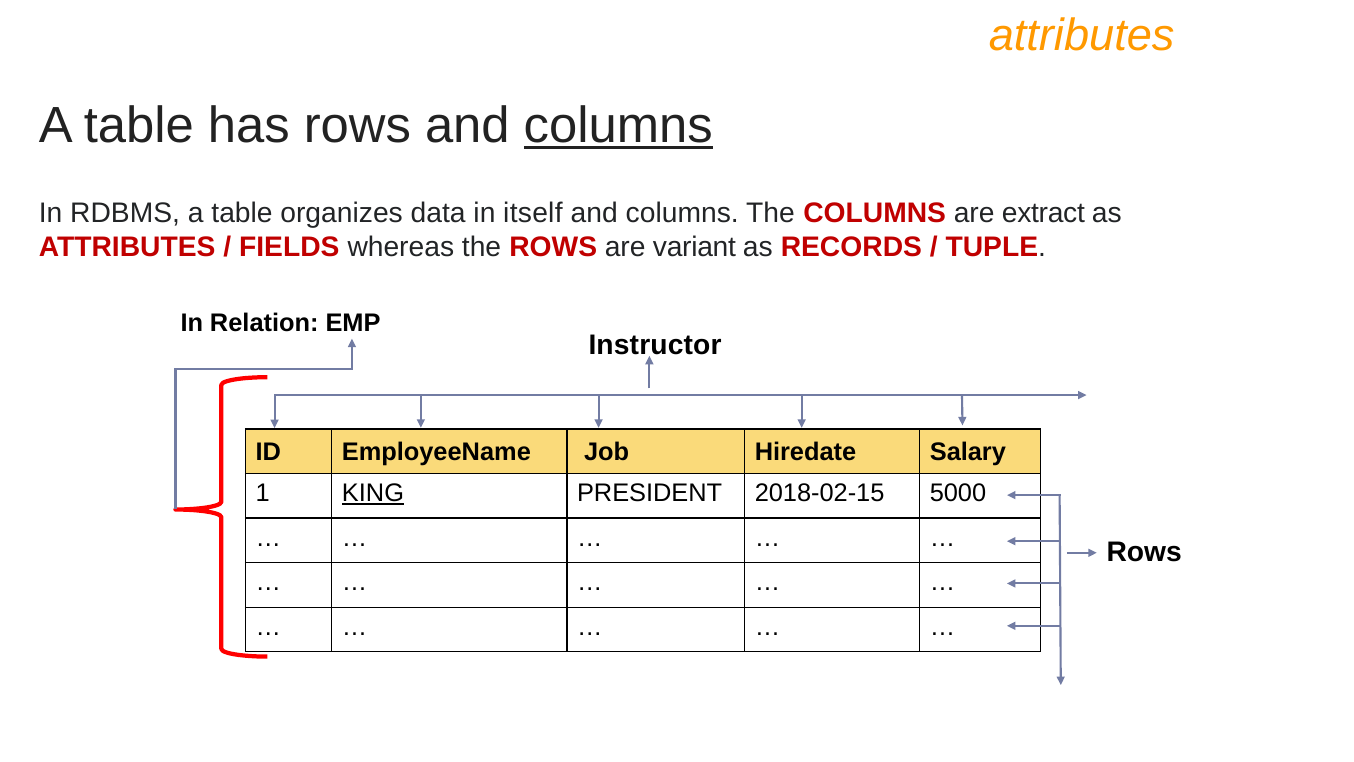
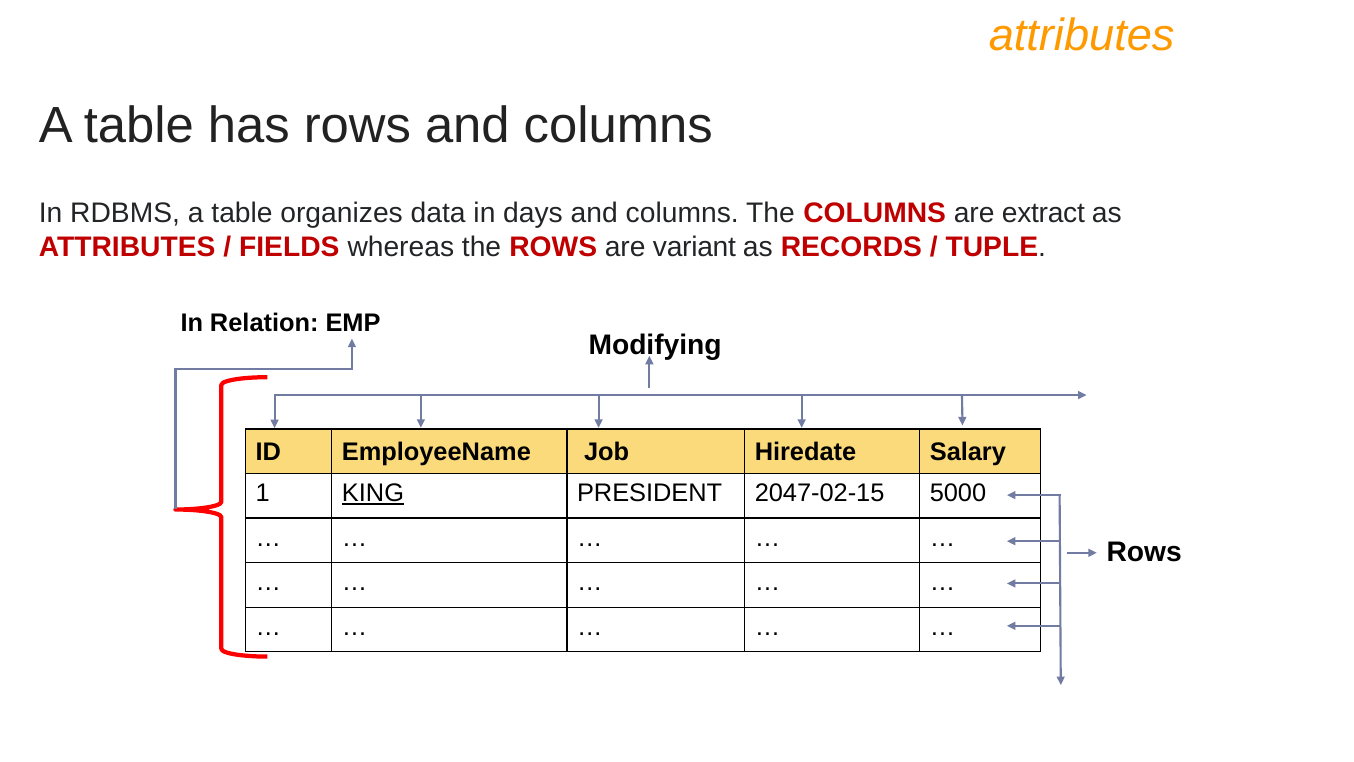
columns at (618, 125) underline: present -> none
itself: itself -> days
Instructor: Instructor -> Modifying
2018-02-15: 2018-02-15 -> 2047-02-15
